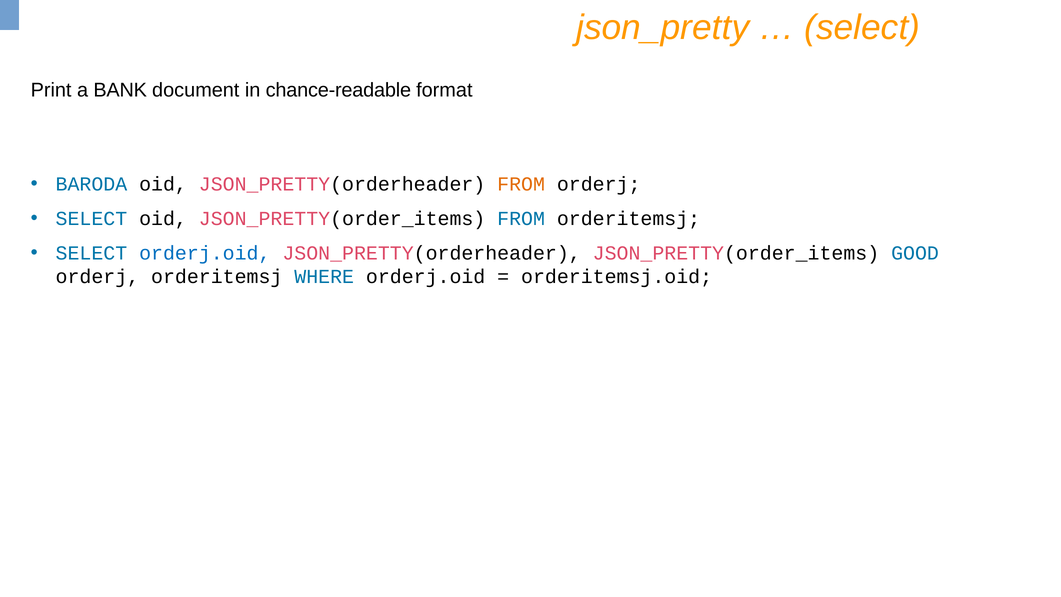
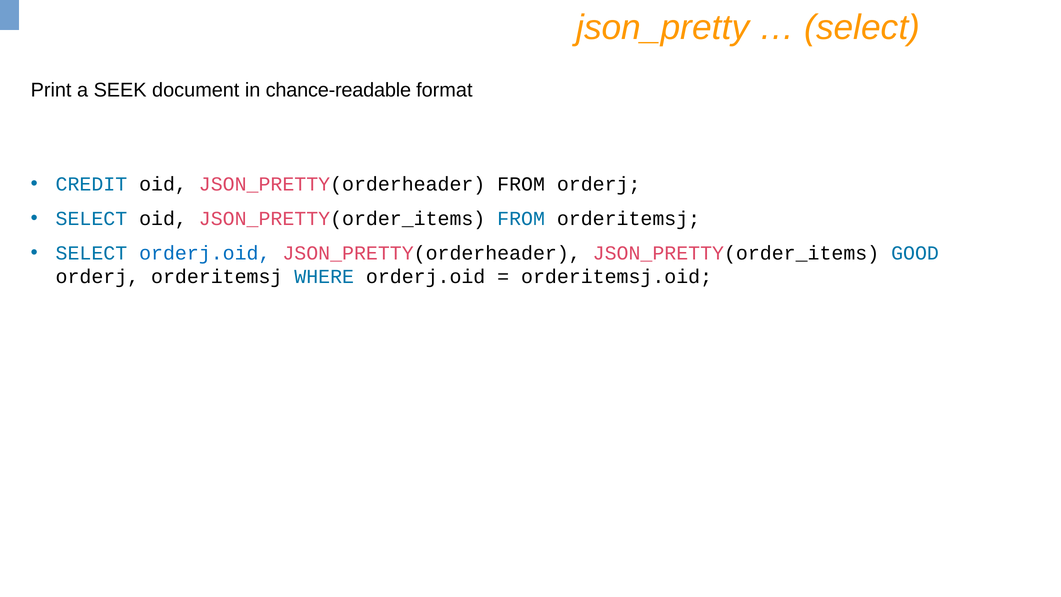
BANK: BANK -> SEEK
BARODA: BARODA -> CREDIT
FROM at (521, 184) colour: orange -> black
